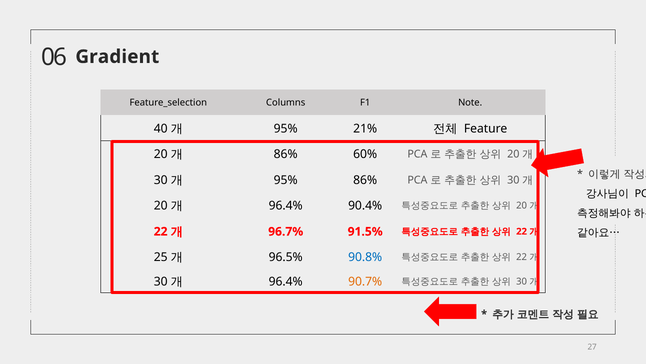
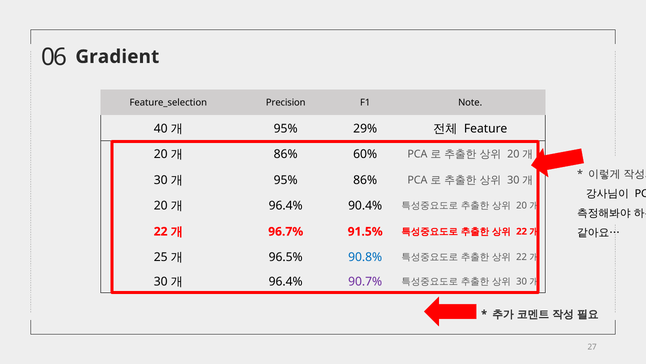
Columns: Columns -> Precision
21%: 21% -> 29%
90.7% colour: orange -> purple
